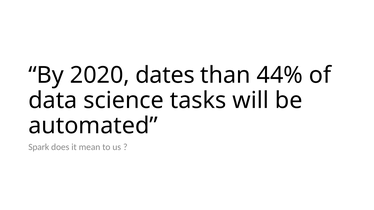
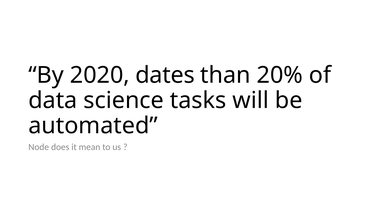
44%: 44% -> 20%
Spark: Spark -> Node
